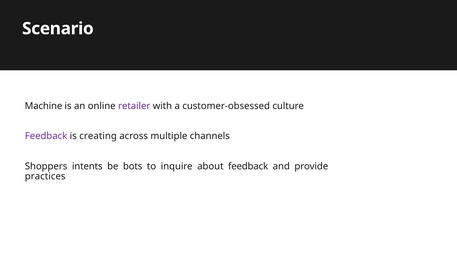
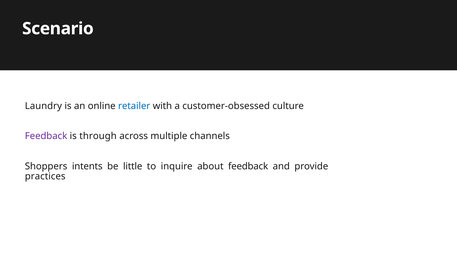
Machine: Machine -> Laundry
retailer colour: purple -> blue
creating: creating -> through
bots: bots -> little
